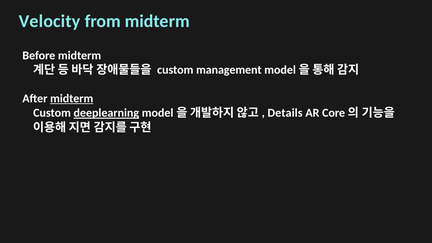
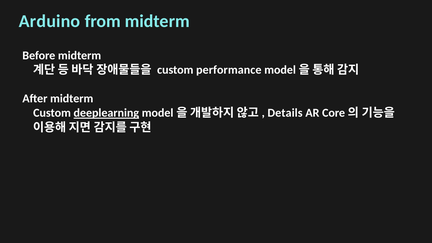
Velocity: Velocity -> Arduino
management: management -> performance
midterm at (72, 99) underline: present -> none
